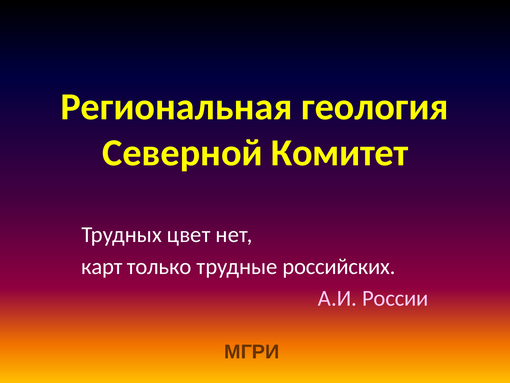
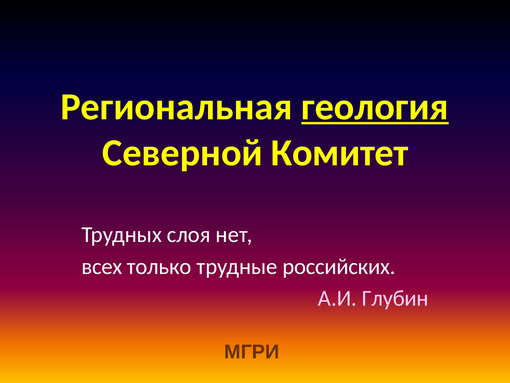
геология underline: none -> present
цвет: цвет -> слоя
карт: карт -> всех
России: России -> Глубин
